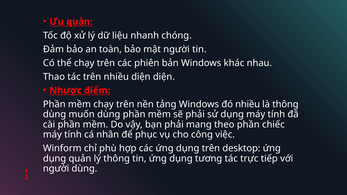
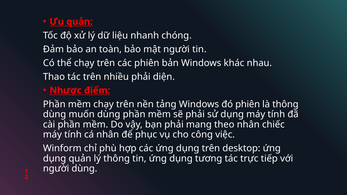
nhiều diện: diện -> phải
đó nhiều: nhiều -> phiên
theo phần: phần -> nhân
